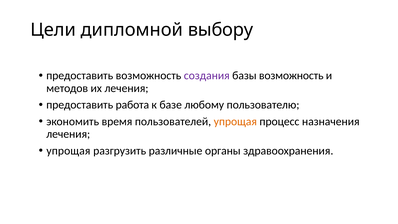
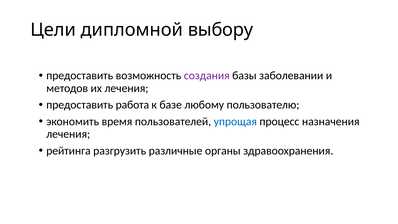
базы возможность: возможность -> заболевании
упрощая at (235, 122) colour: orange -> blue
упрощая at (68, 151): упрощая -> рейтинга
